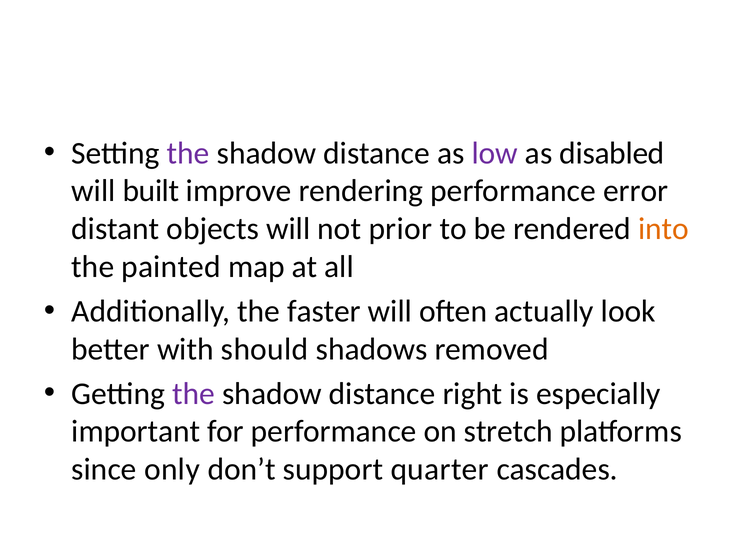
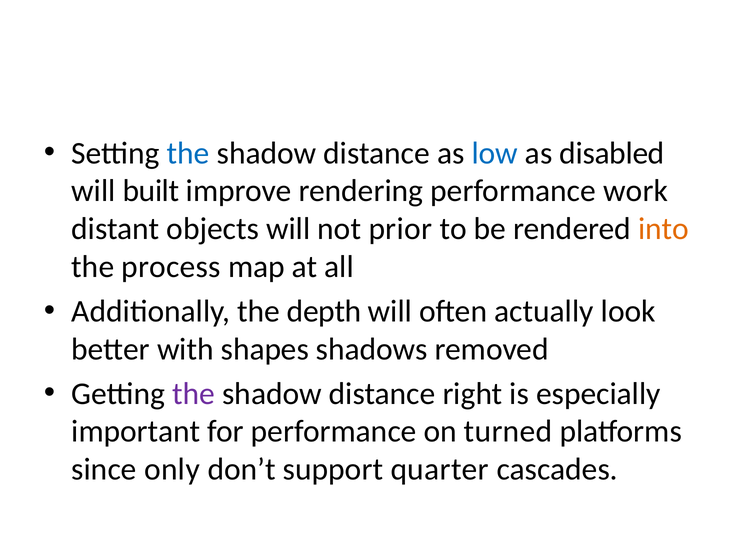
the at (188, 153) colour: purple -> blue
low colour: purple -> blue
error: error -> work
painted: painted -> process
faster: faster -> depth
should: should -> shapes
stretch: stretch -> turned
